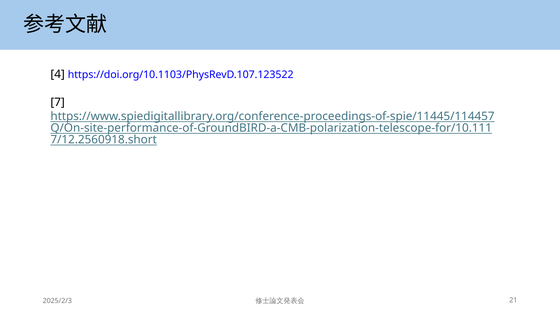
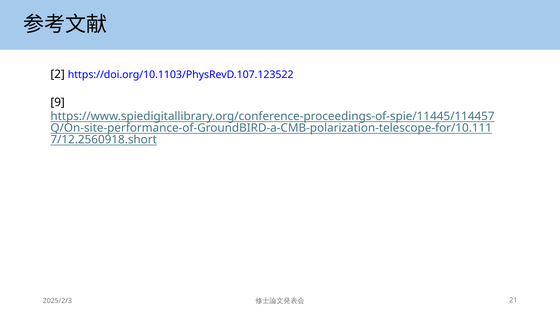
4: 4 -> 2
7: 7 -> 9
